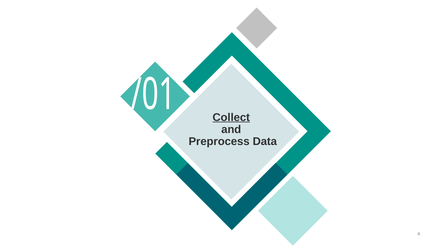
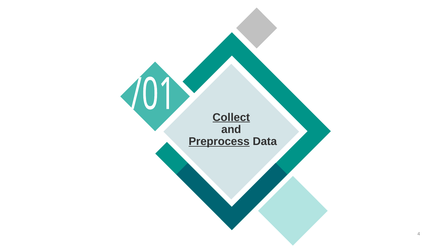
Preprocess underline: none -> present
